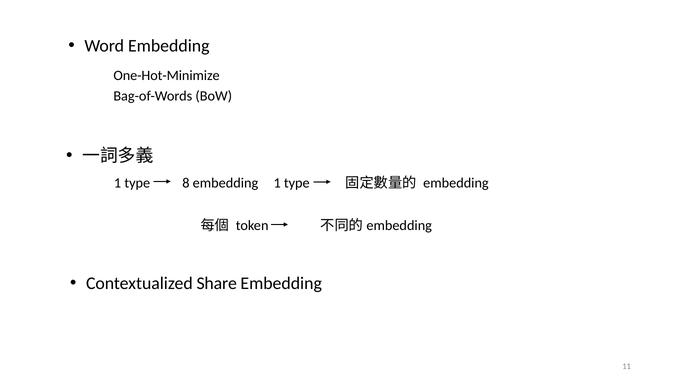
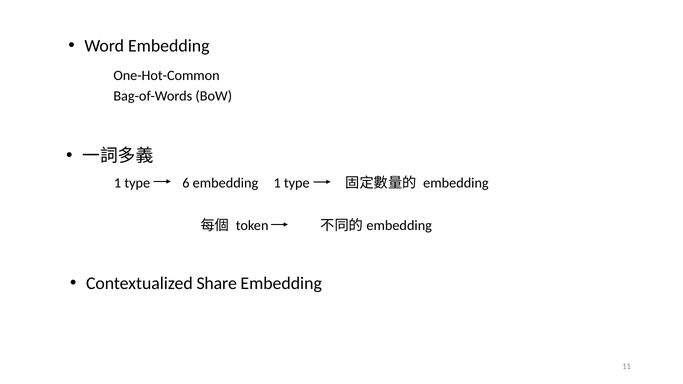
One-Hot-Minimize: One-Hot-Minimize -> One-Hot-Common
8: 8 -> 6
